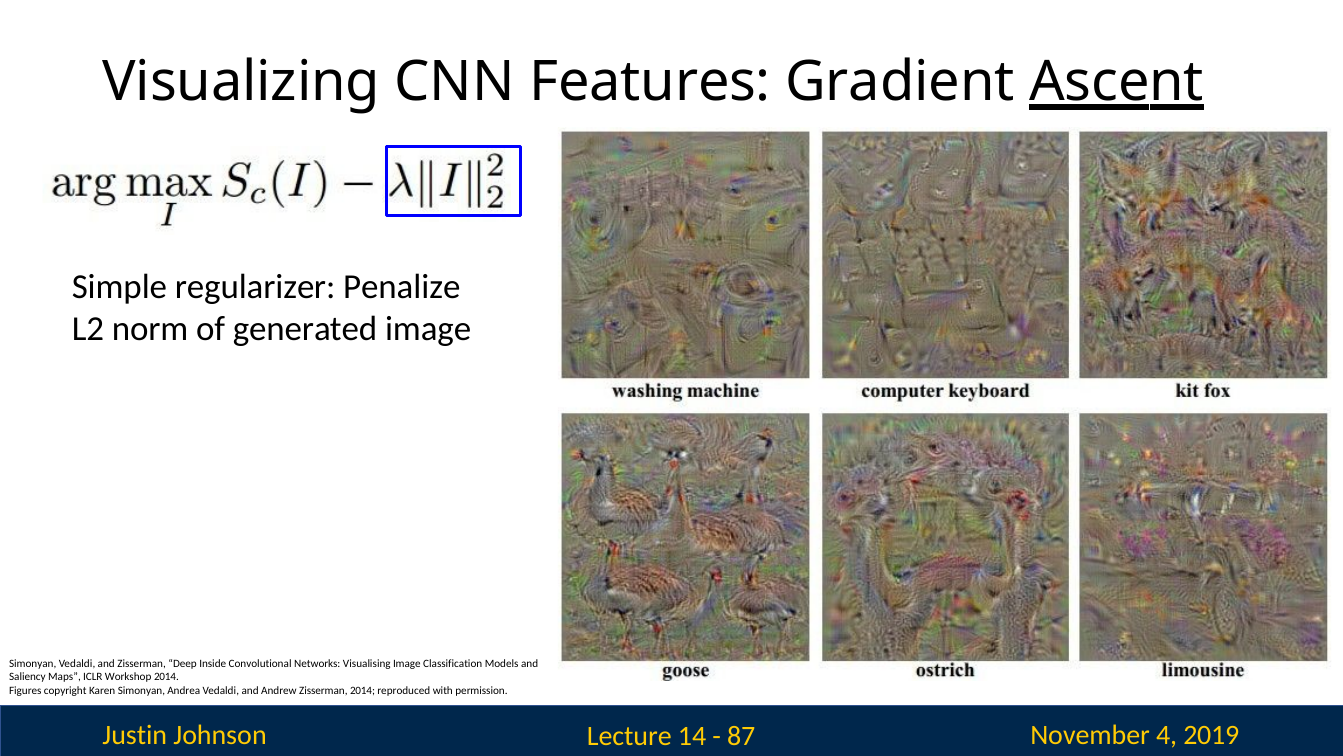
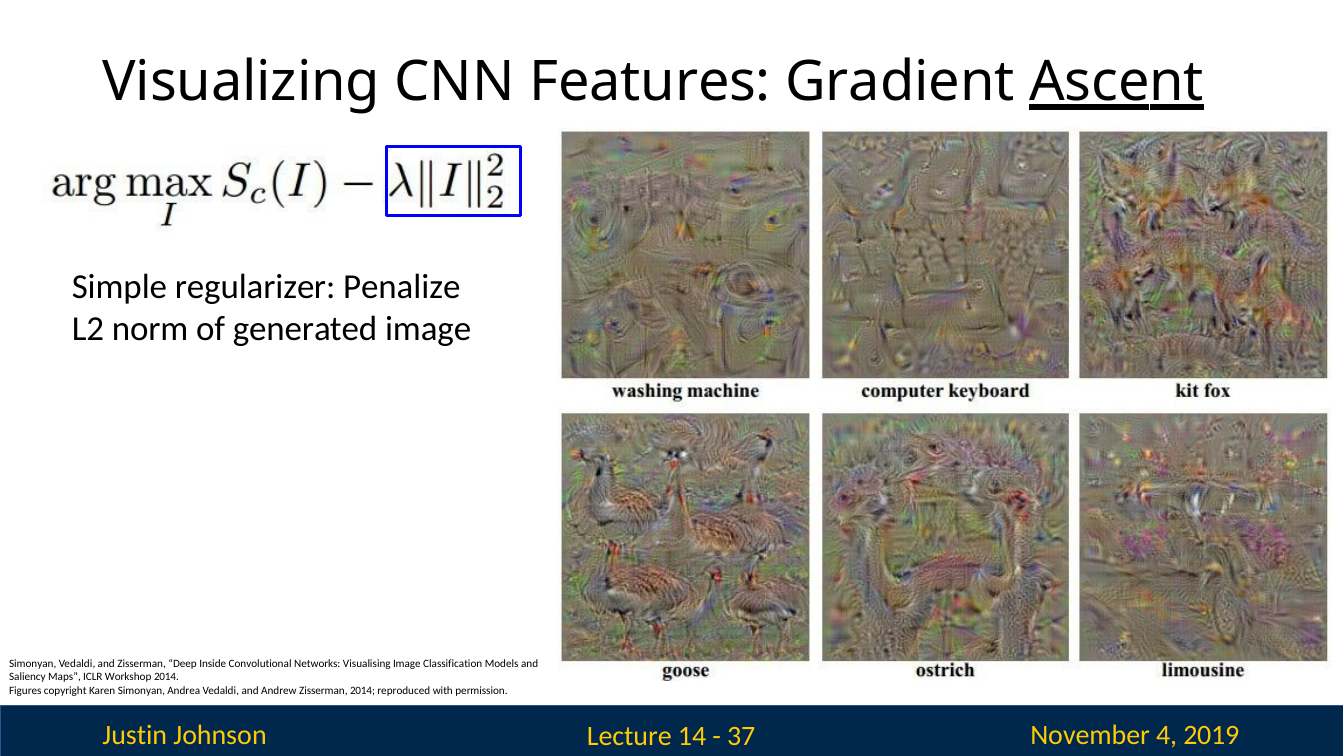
87: 87 -> 37
